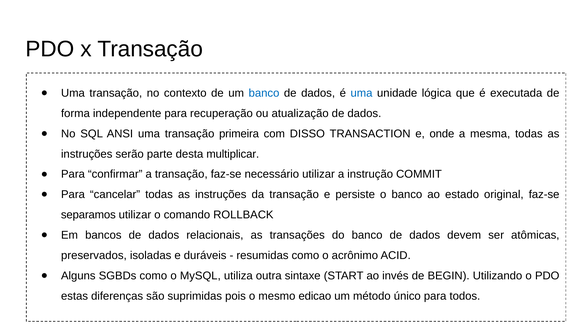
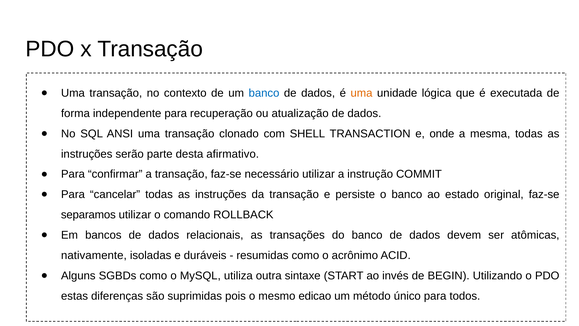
uma at (362, 93) colour: blue -> orange
primeira: primeira -> clonado
DISSO: DISSO -> SHELL
multiplicar: multiplicar -> afirmativo
preservados: preservados -> nativamente
